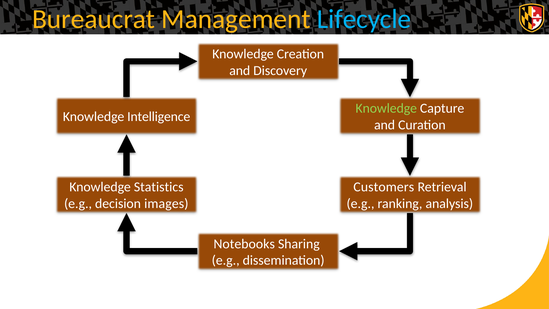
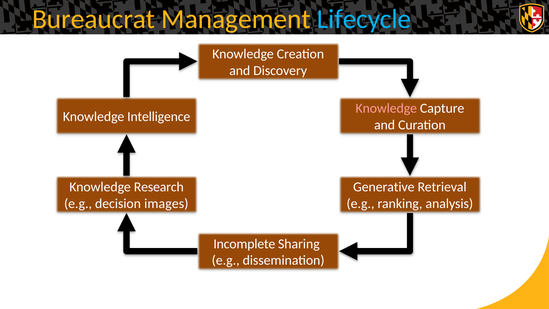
Knowledge at (386, 108) colour: light green -> pink
Customers: Customers -> Generative
Statistics: Statistics -> Research
Notebooks: Notebooks -> Incomplete
